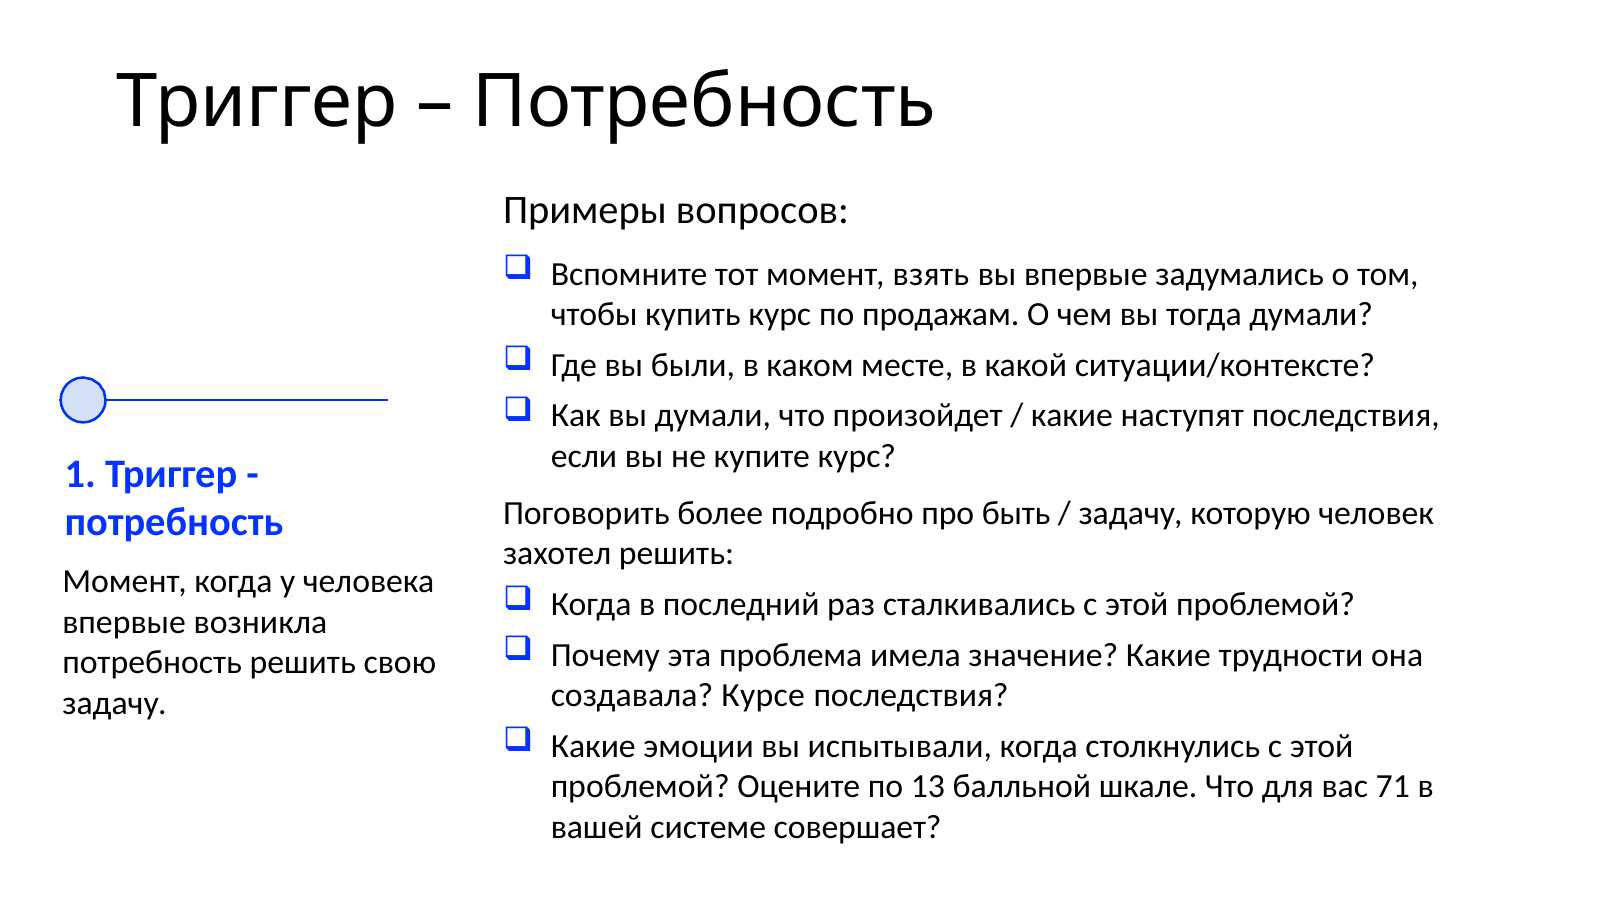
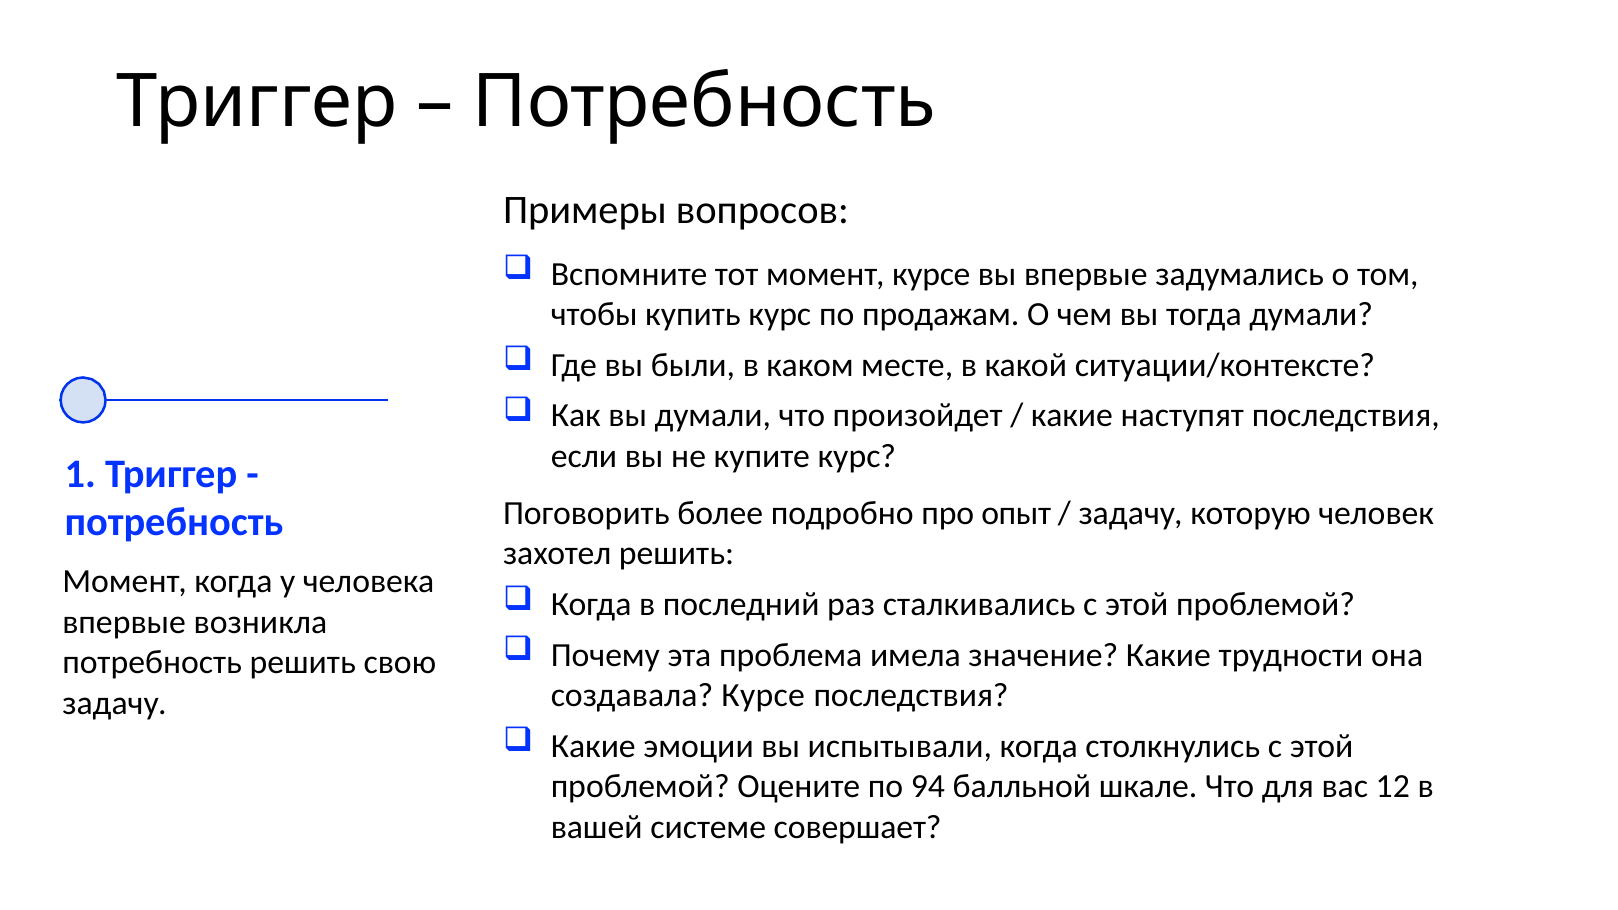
момент взять: взять -> курсе
быть: быть -> опыт
13: 13 -> 94
71: 71 -> 12
